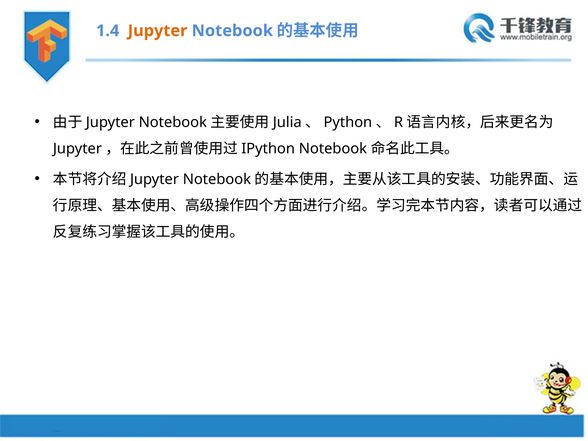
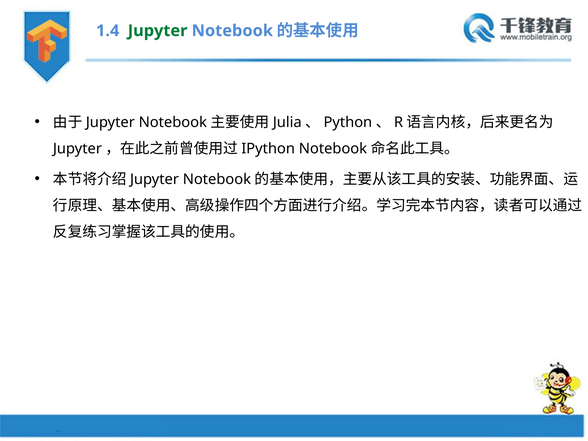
Jupyter colour: orange -> green
